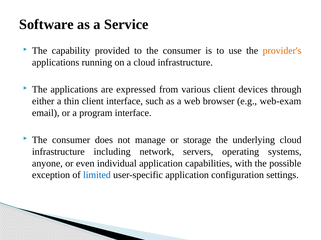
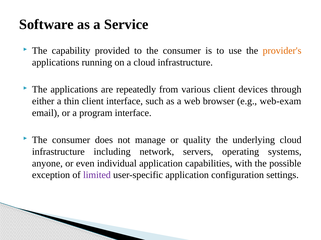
expressed: expressed -> repeatedly
storage: storage -> quality
limited colour: blue -> purple
